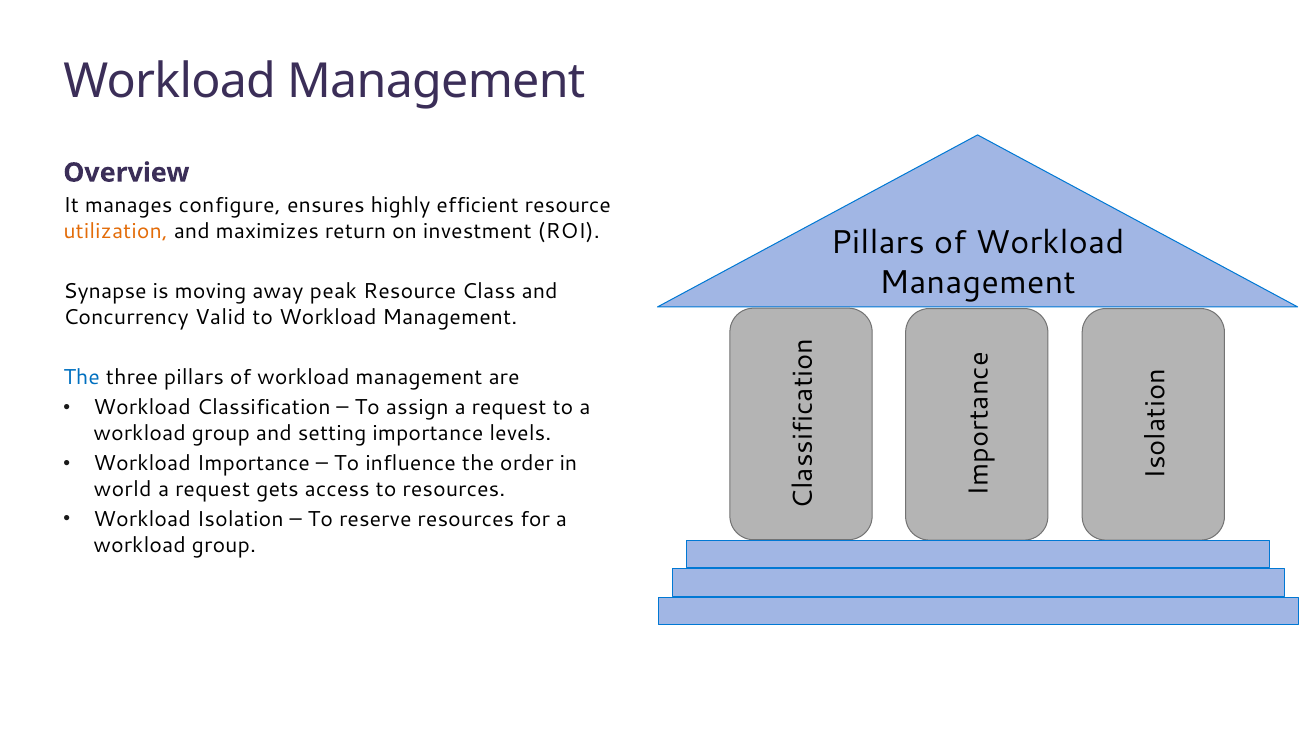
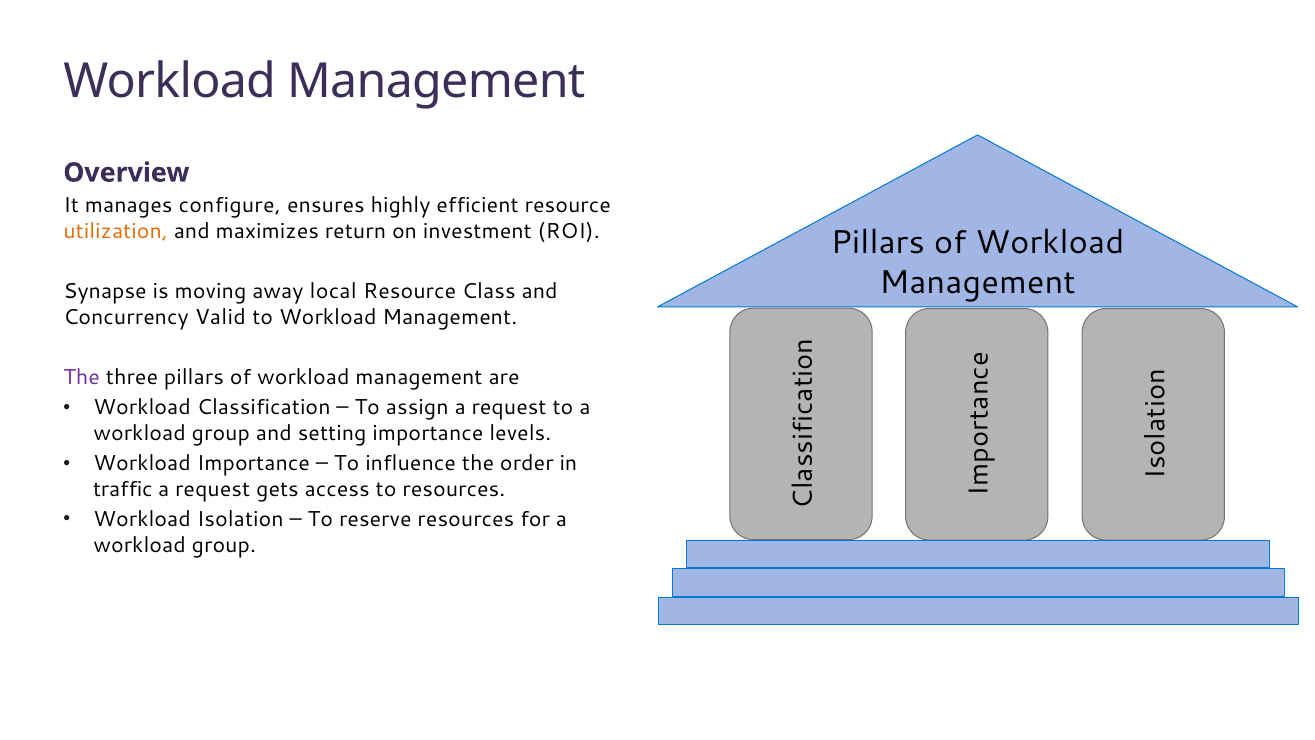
peak: peak -> local
The at (82, 378) colour: blue -> purple
world: world -> traffic
